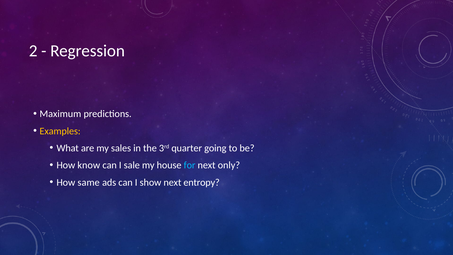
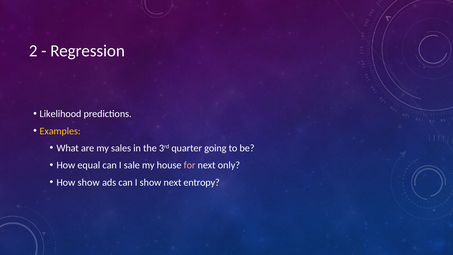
Maximum: Maximum -> Likelihood
know: know -> equal
for colour: light blue -> pink
How same: same -> show
